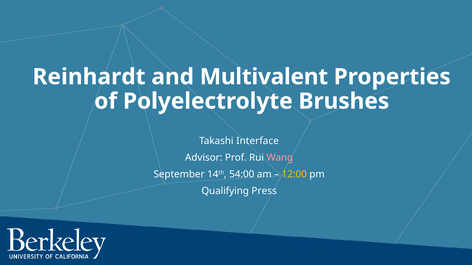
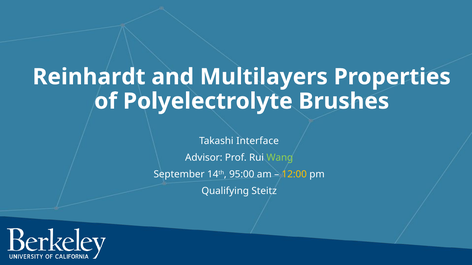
Multivalent: Multivalent -> Multilayers
Wang colour: pink -> light green
54:00: 54:00 -> 95:00
Press: Press -> Steitz
